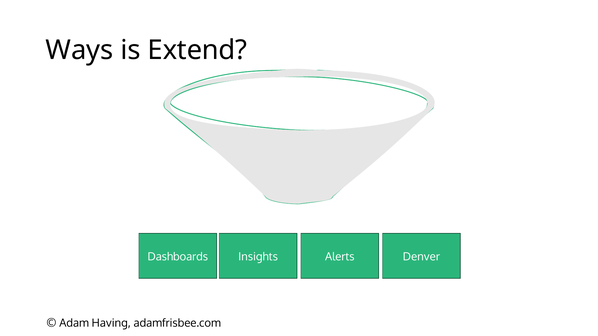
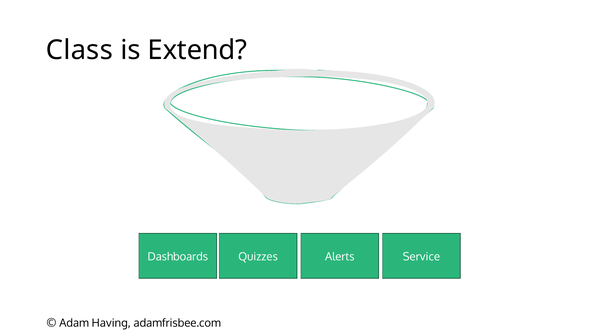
Ways: Ways -> Class
Insights: Insights -> Quizzes
Denver: Denver -> Service
